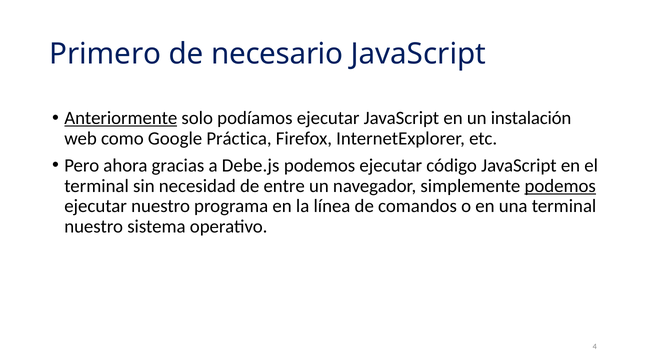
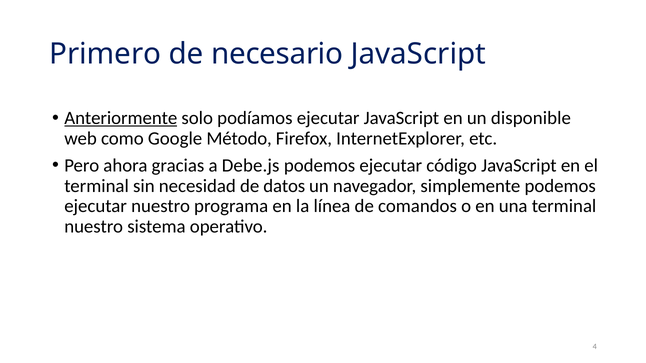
instalación: instalación -> disponible
Práctica: Práctica -> Método
entre: entre -> datos
podemos at (560, 186) underline: present -> none
